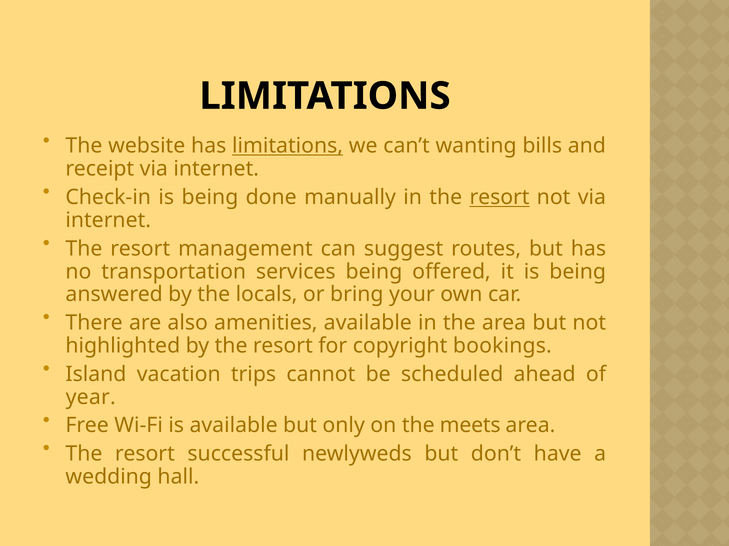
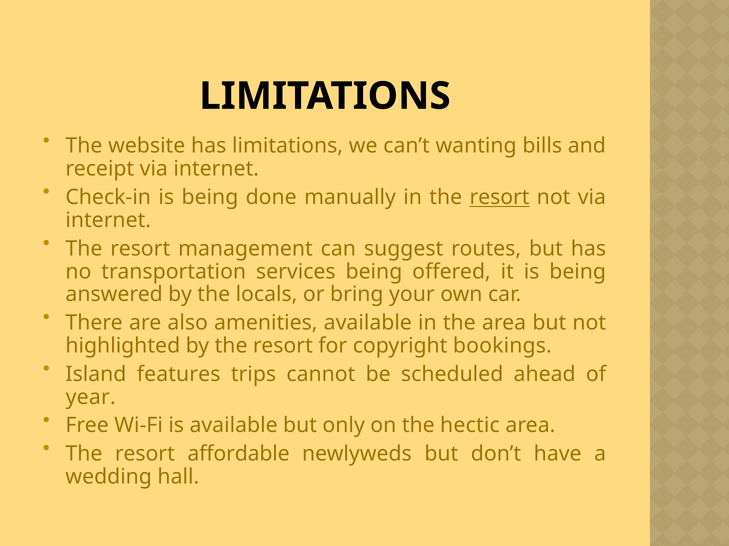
limitations at (288, 146) underline: present -> none
vacation: vacation -> features
meets: meets -> hectic
successful: successful -> affordable
